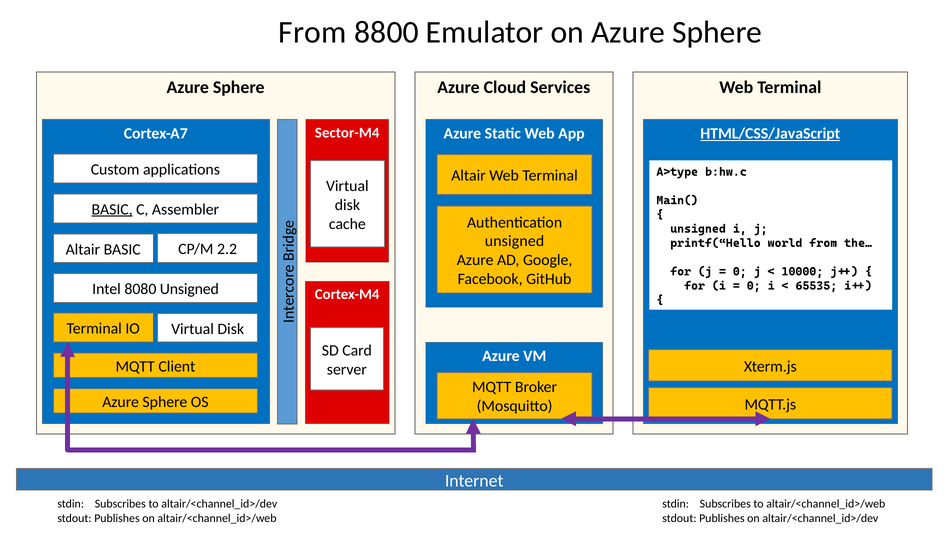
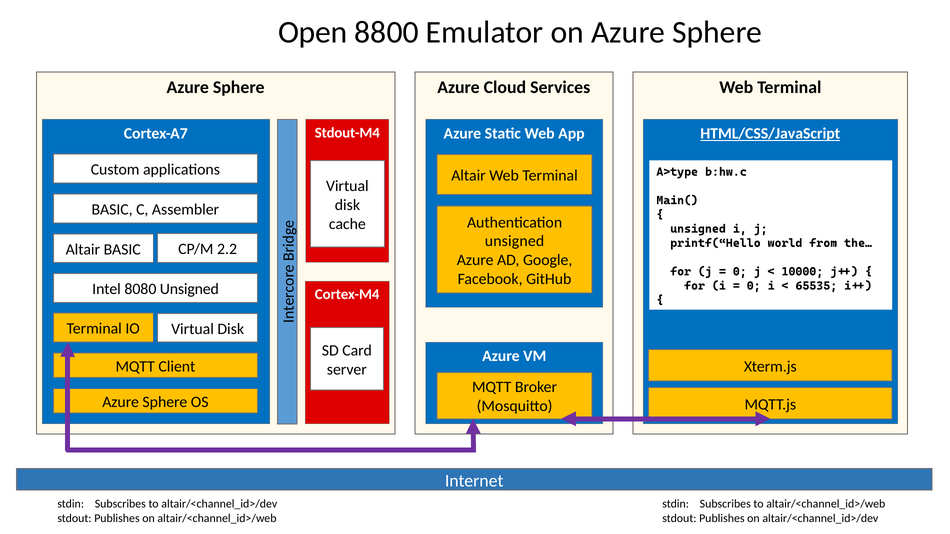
From at (313, 32): From -> Open
Sector-M4: Sector-M4 -> Stdout-M4
BASIC at (112, 210) underline: present -> none
